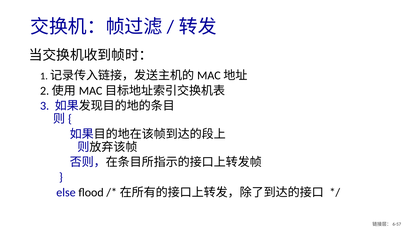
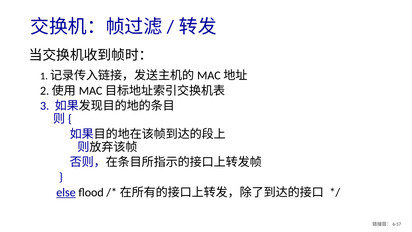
else underline: none -> present
